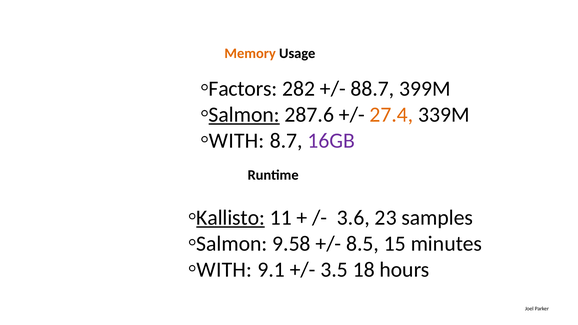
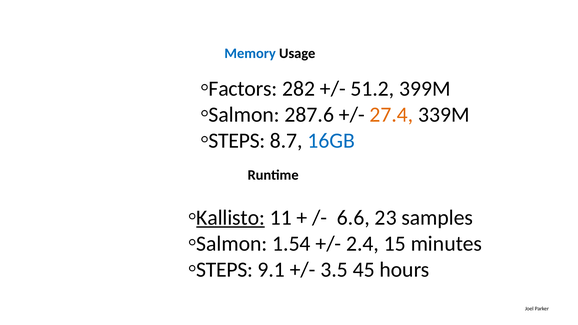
Memory colour: orange -> blue
88.7: 88.7 -> 51.2
Salmon at (244, 115) underline: present -> none
WITH at (237, 141): WITH -> STEPS
16GB colour: purple -> blue
3.6: 3.6 -> 6.6
9.58: 9.58 -> 1.54
8.5: 8.5 -> 2.4
WITH at (224, 270): WITH -> STEPS
18: 18 -> 45
